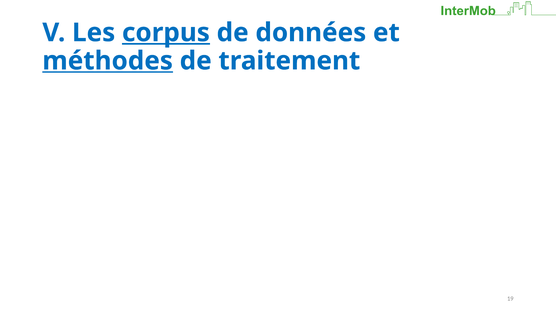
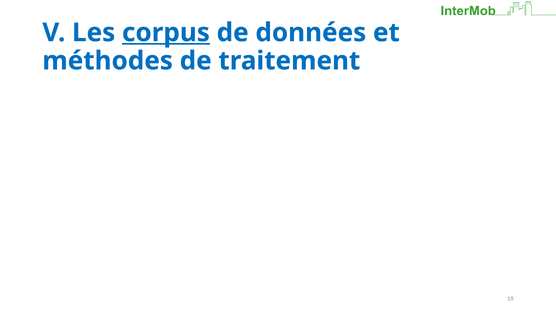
méthodes underline: present -> none
